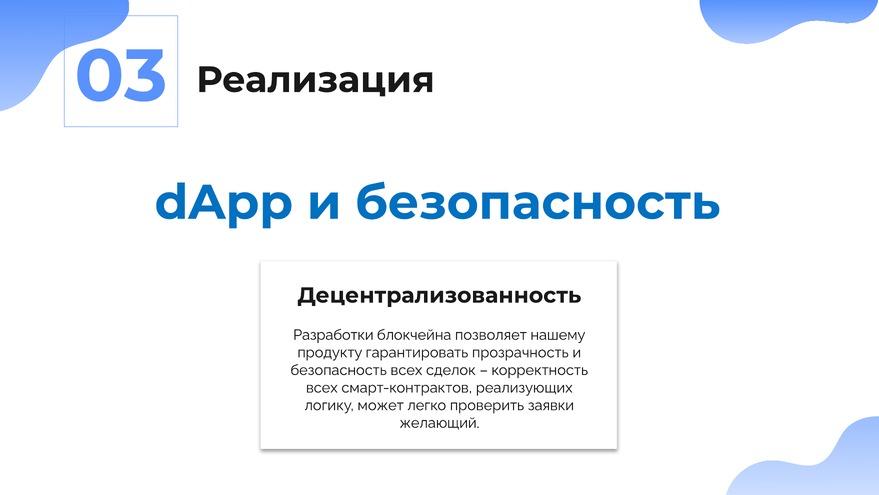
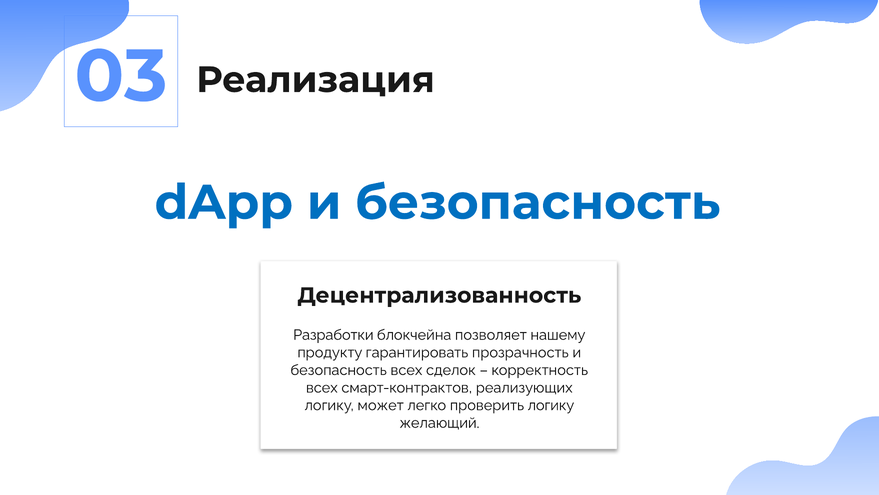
проверить заявки: заявки -> логику
